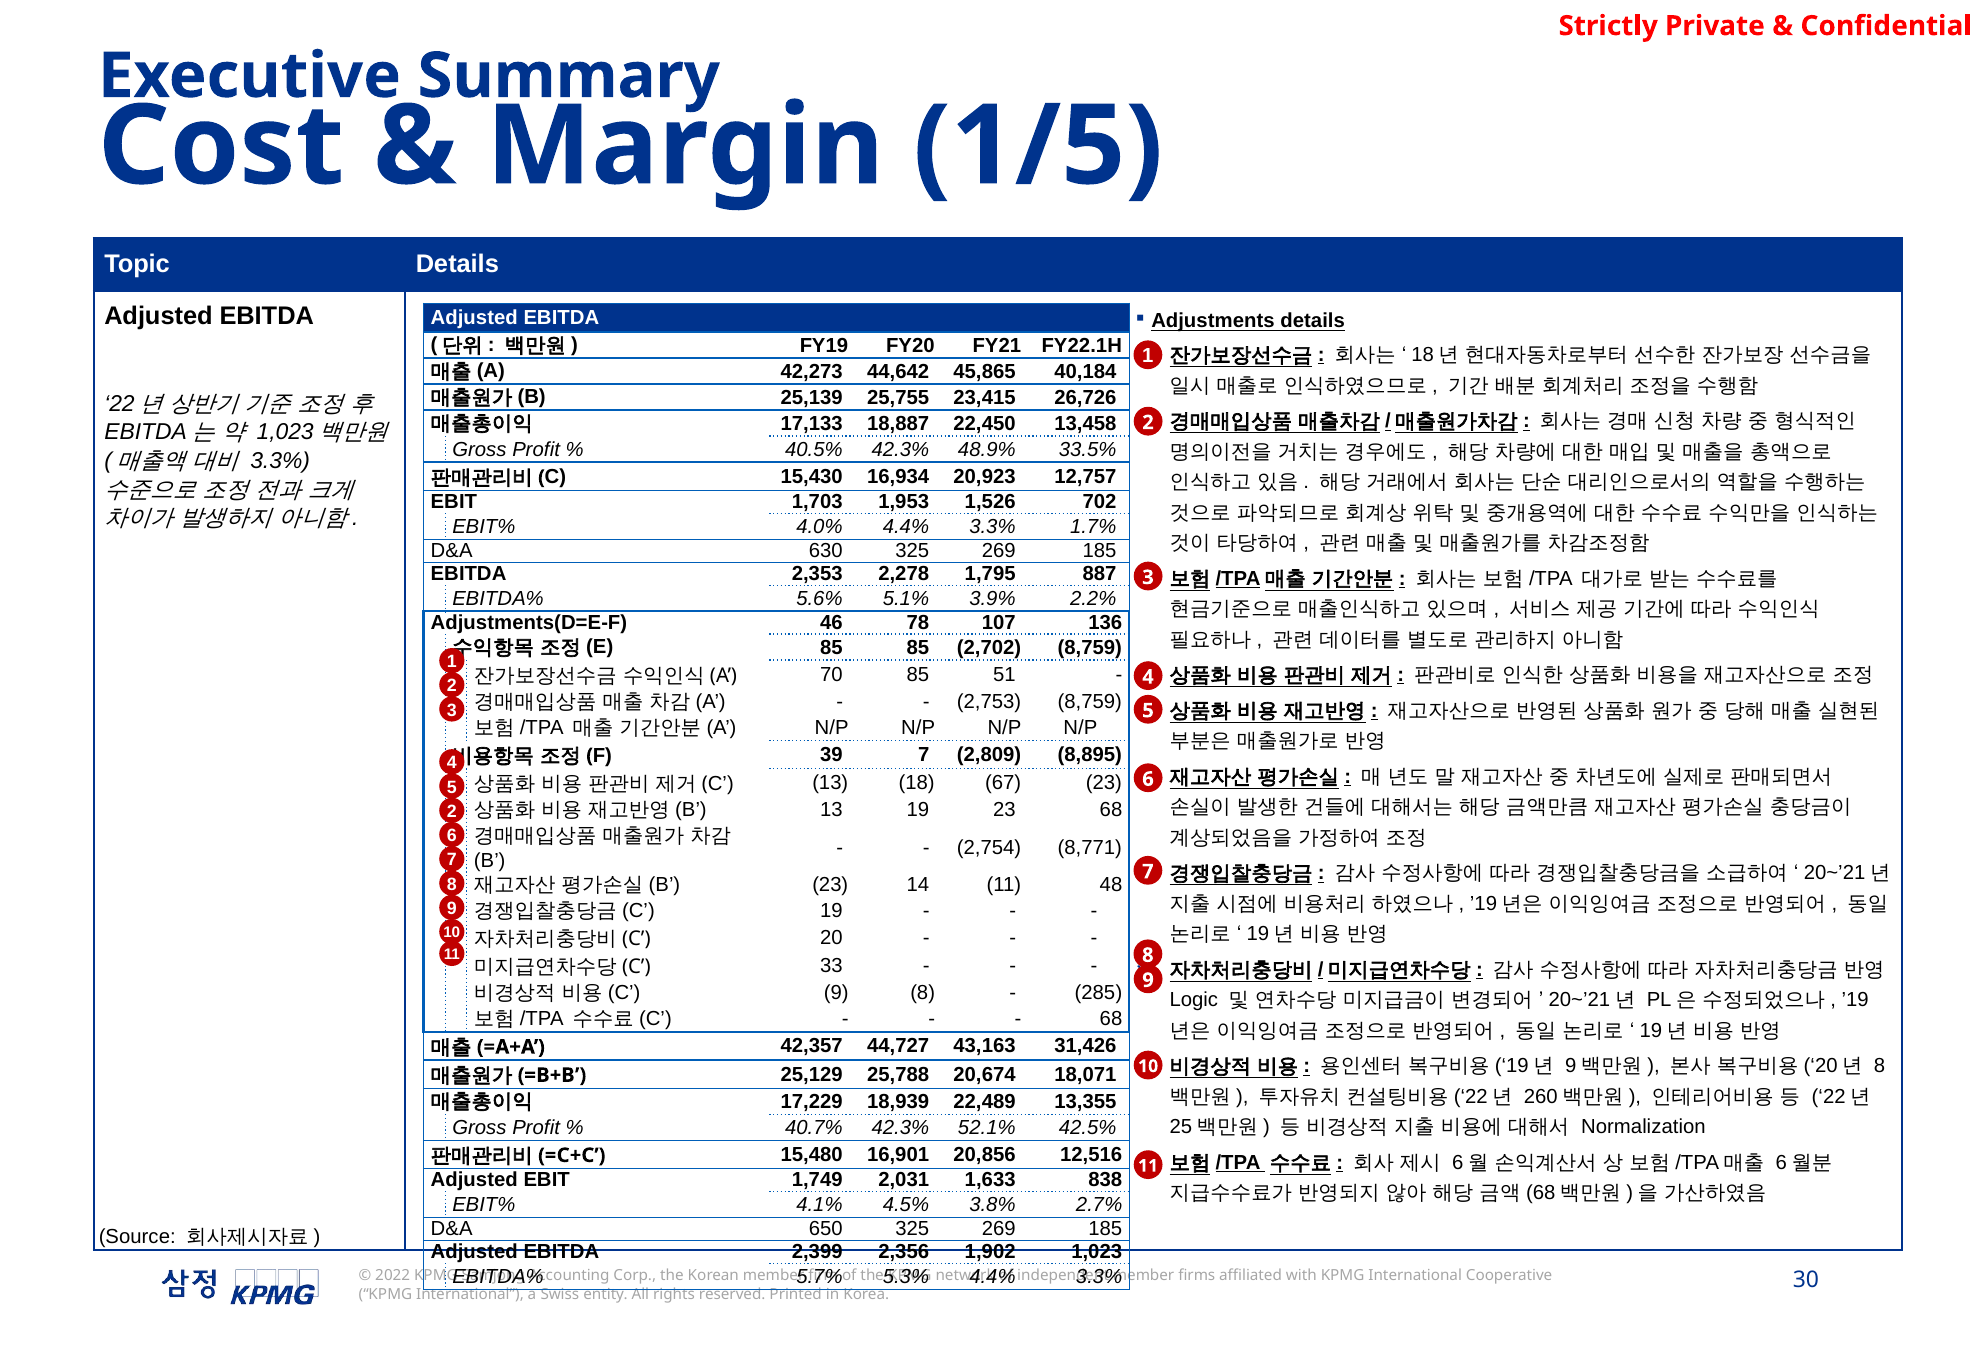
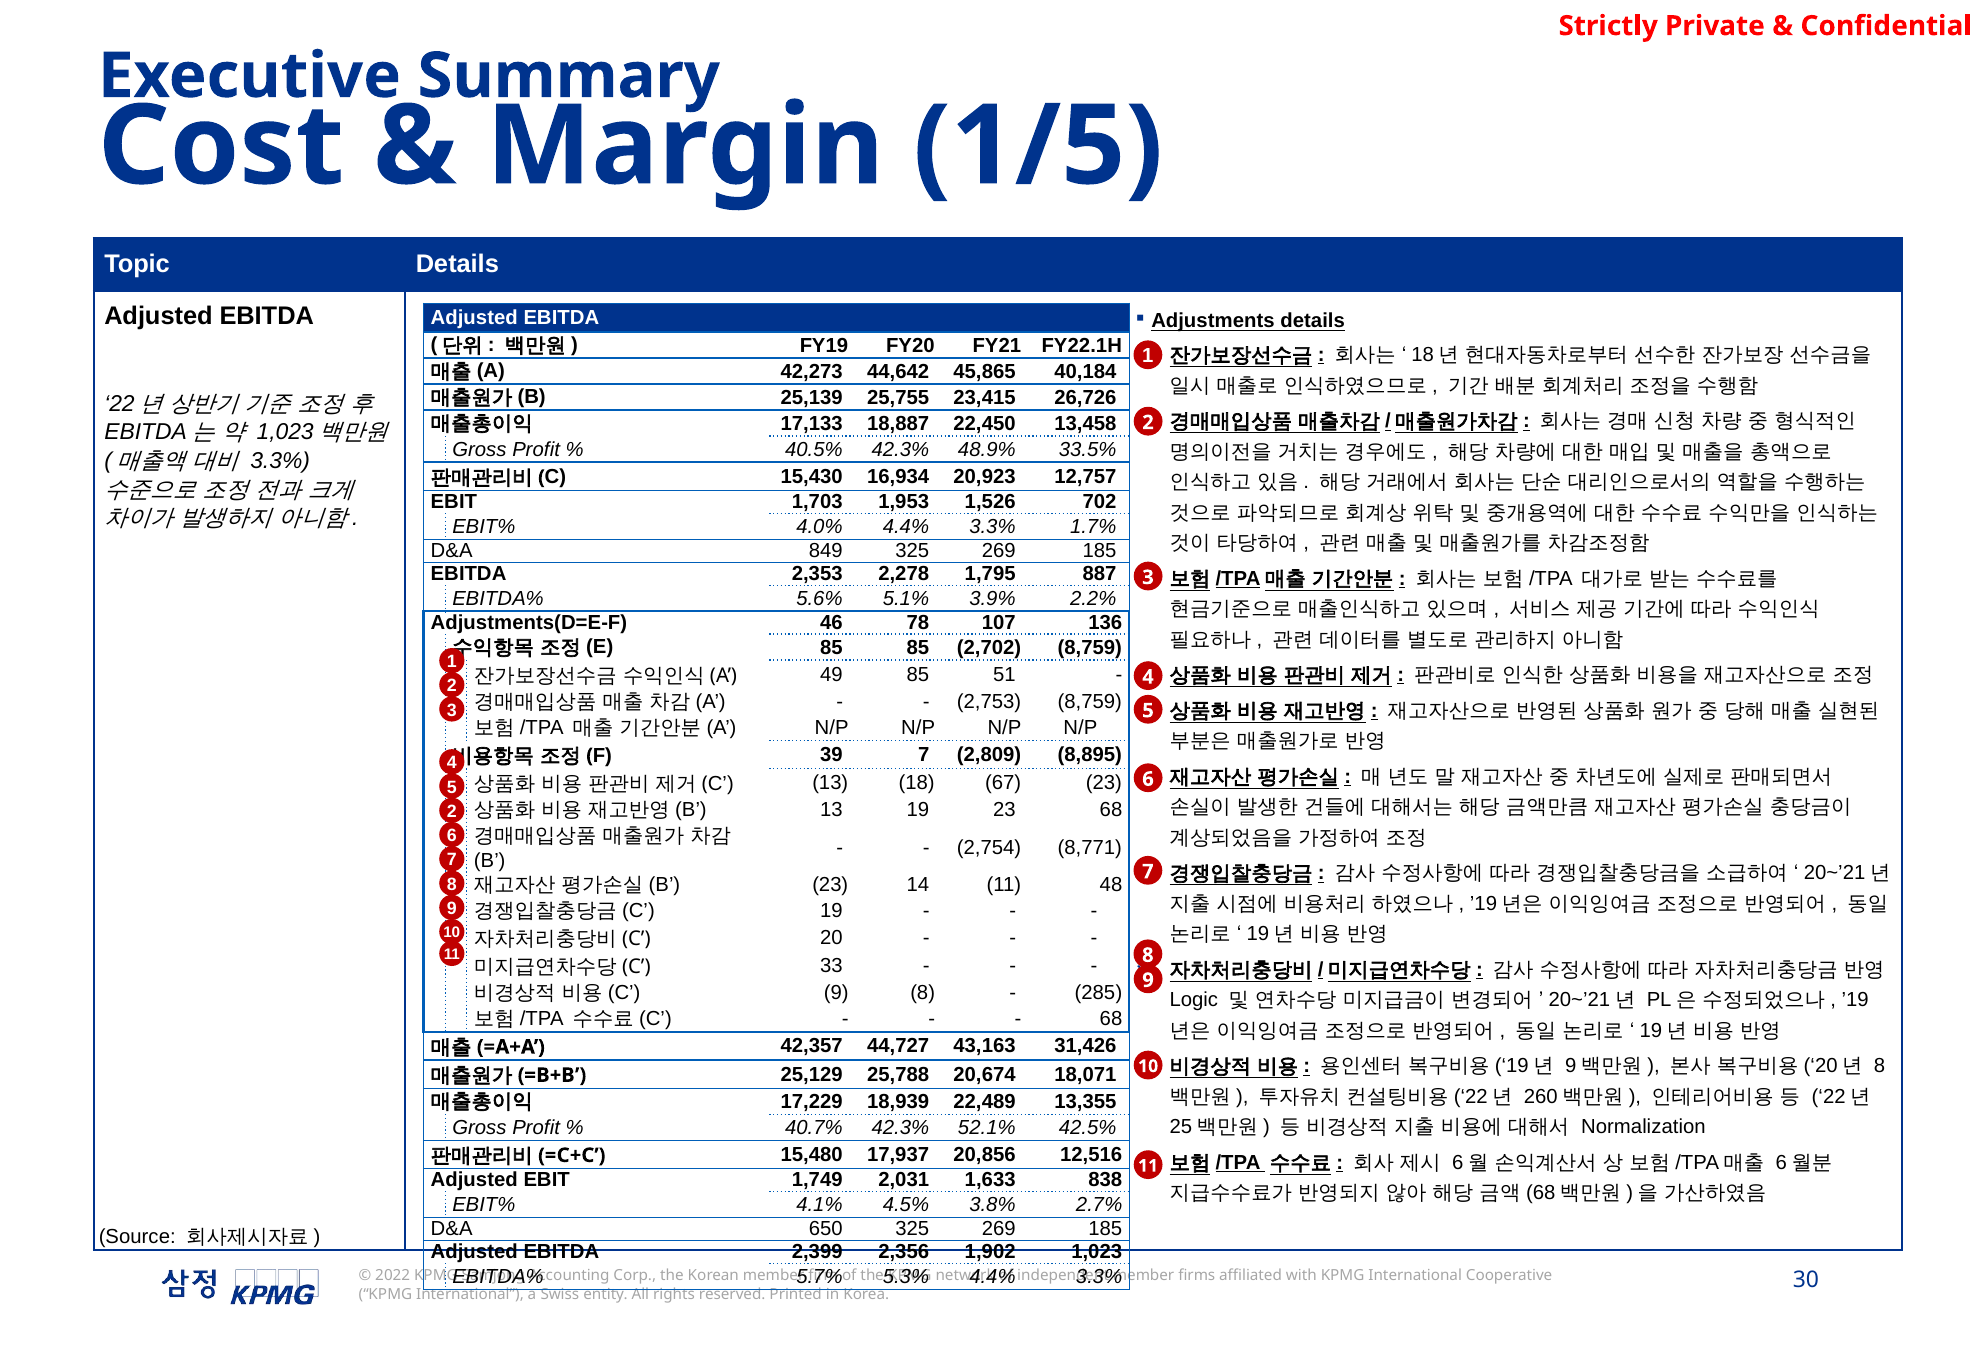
630: 630 -> 849
70: 70 -> 49
16,901: 16,901 -> 17,937
